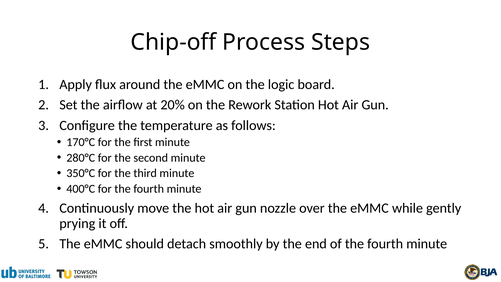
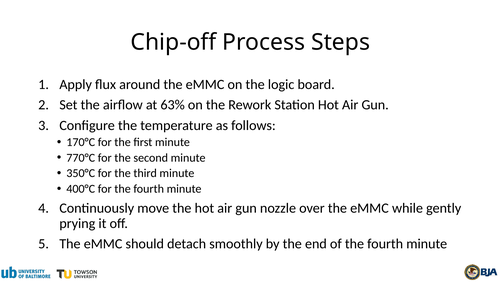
20%: 20% -> 63%
280°C: 280°C -> 770°C
